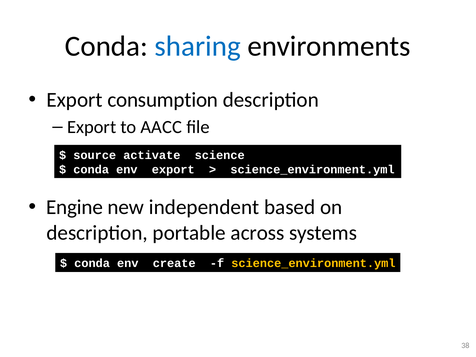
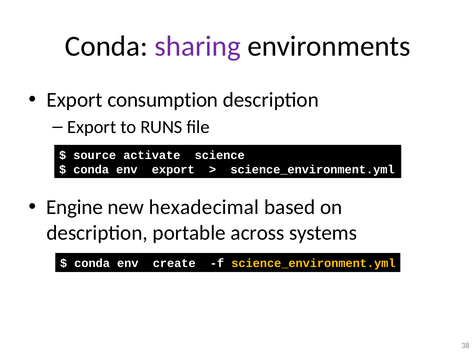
sharing colour: blue -> purple
AACC: AACC -> RUNS
independent: independent -> hexadecimal
